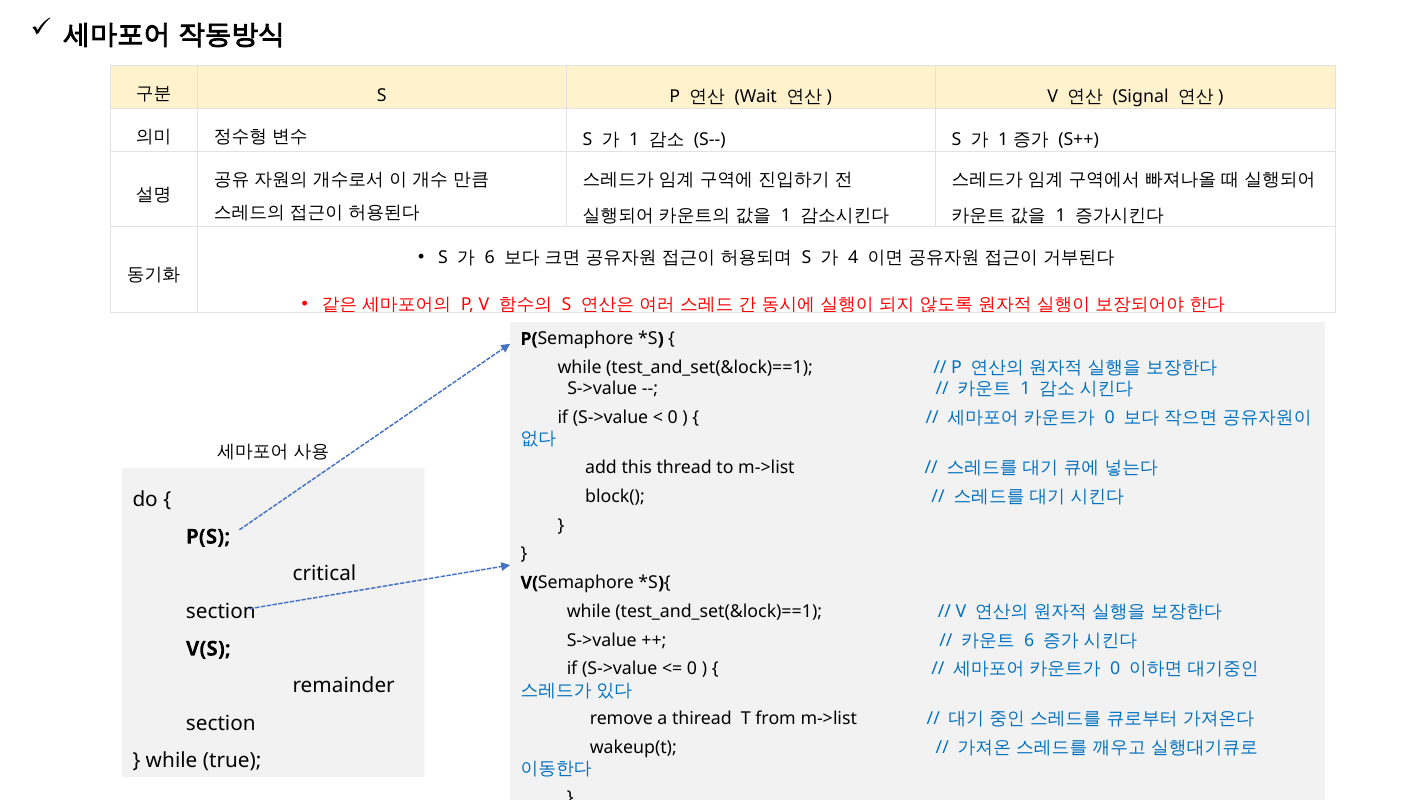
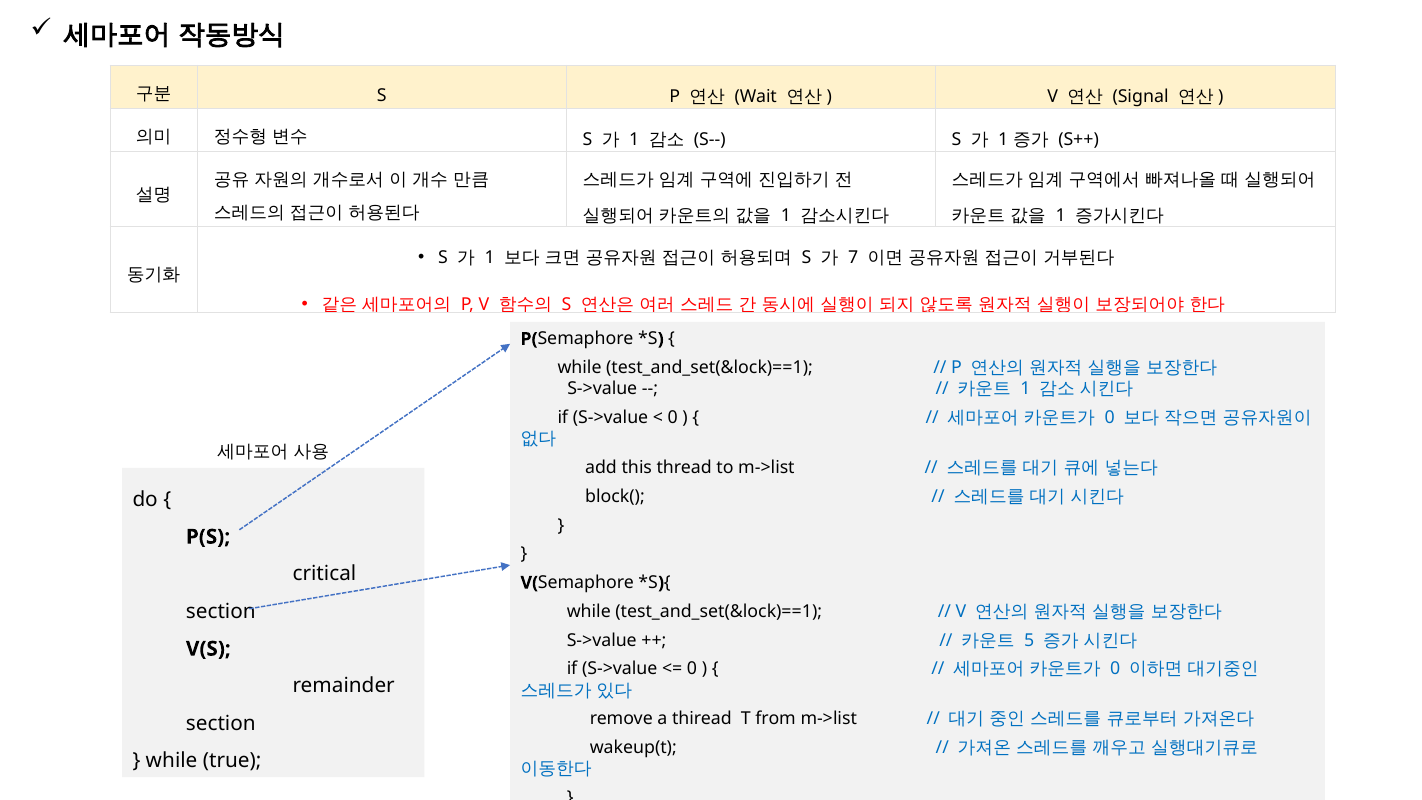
6 at (490, 257): 6 -> 1
4: 4 -> 7
6 at (1029, 640): 6 -> 5
